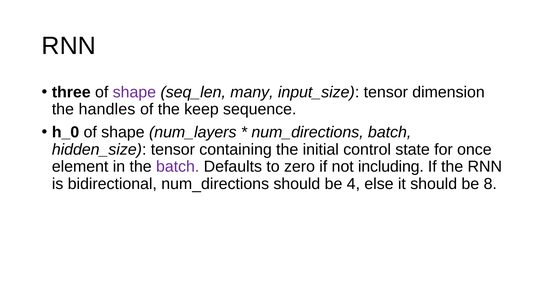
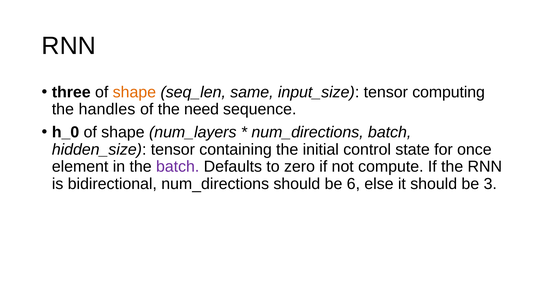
shape at (134, 92) colour: purple -> orange
many: many -> same
dimension: dimension -> computing
keep: keep -> need
including: including -> compute
4: 4 -> 6
8: 8 -> 3
